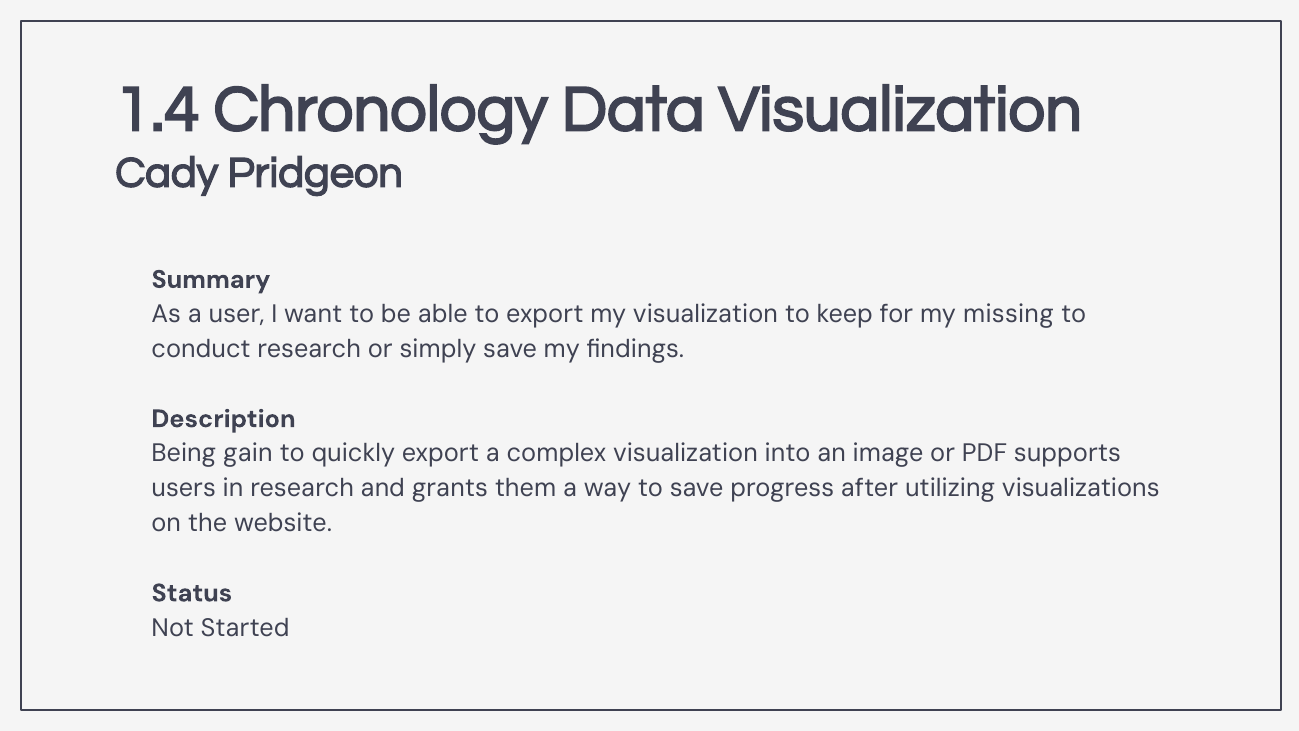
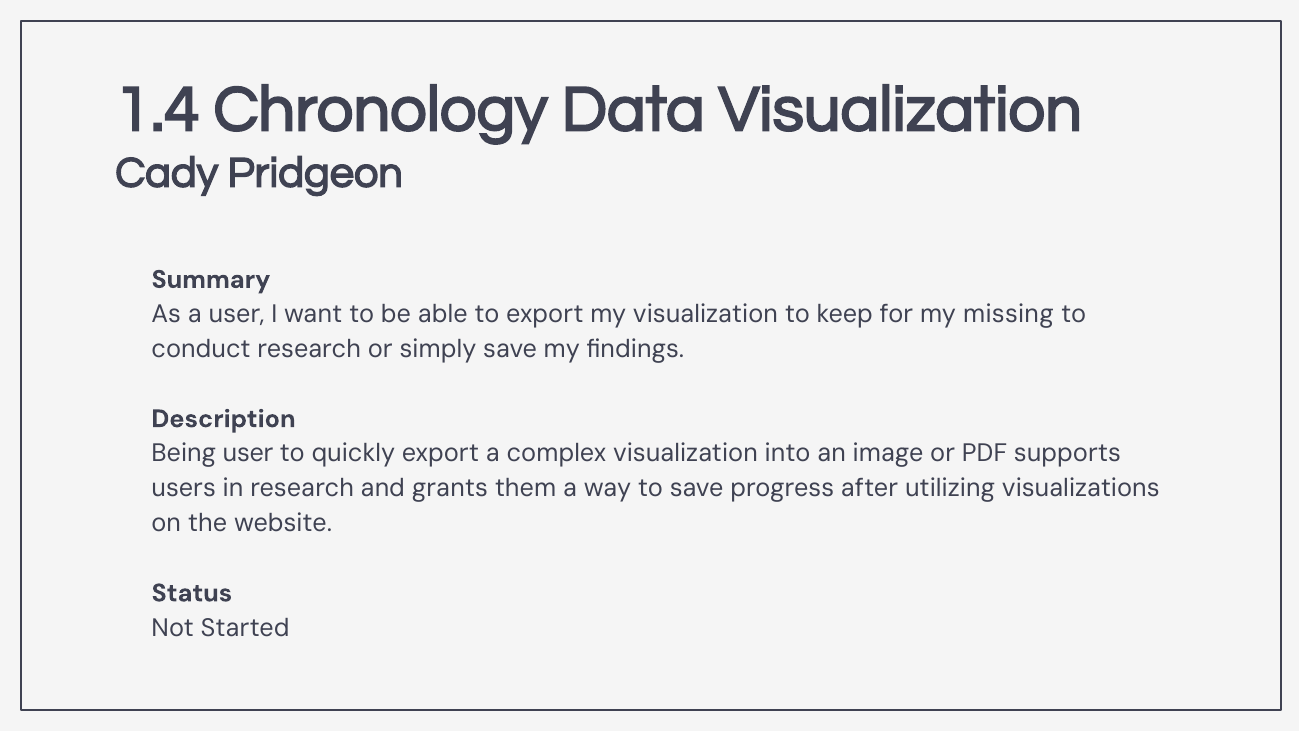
Being gain: gain -> user
